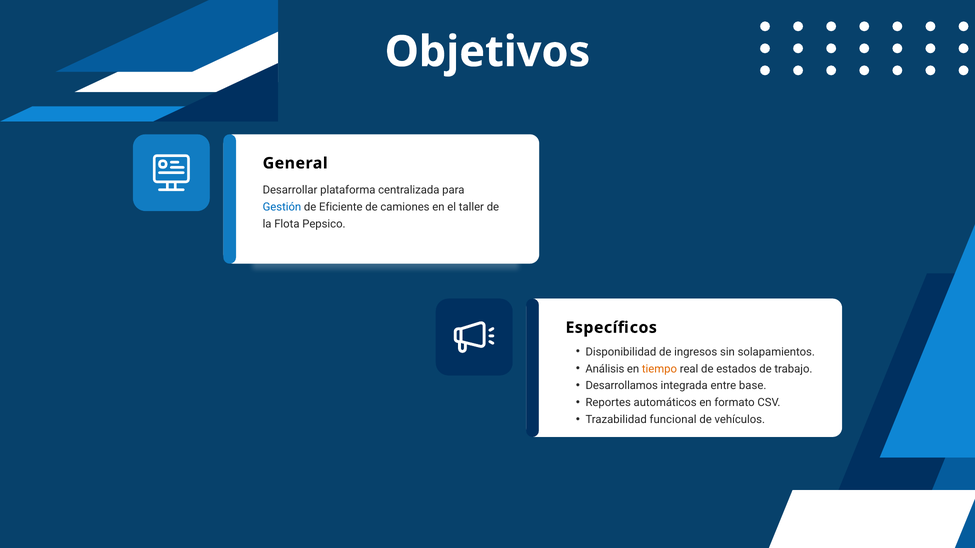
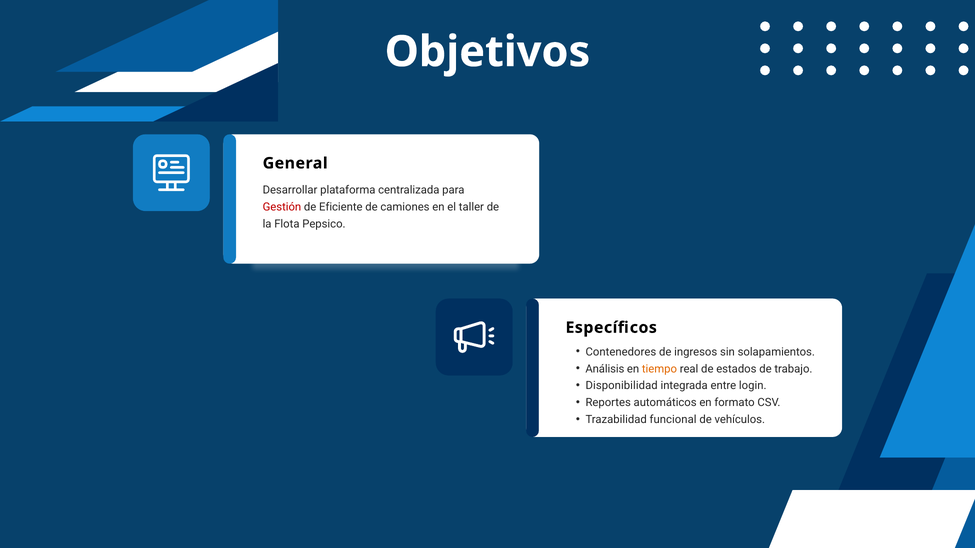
Gestión colour: blue -> red
Disponibilidad: Disponibilidad -> Contenedores
Desarrollamos: Desarrollamos -> Disponibilidad
base: base -> login
